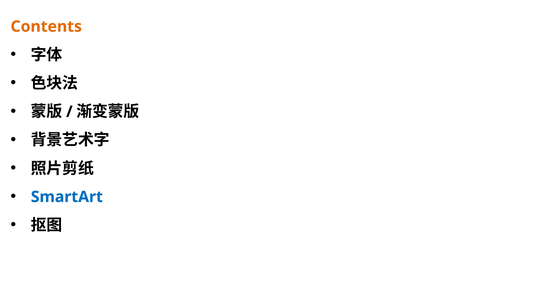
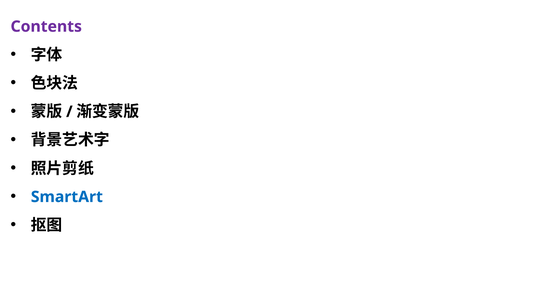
Contents colour: orange -> purple
